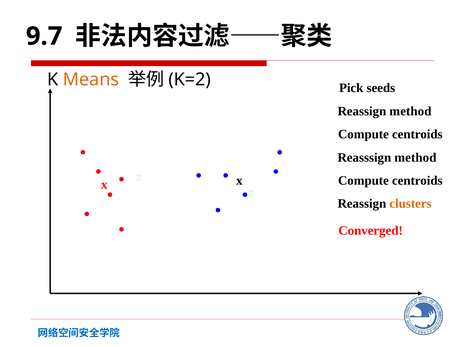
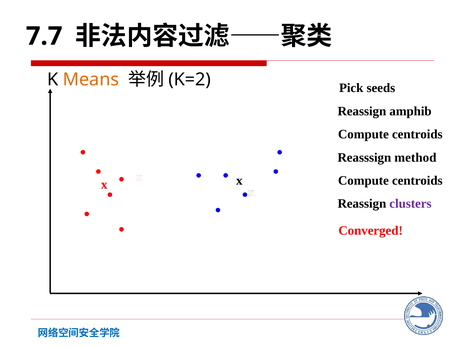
9.7: 9.7 -> 7.7
Reassign method: method -> amphib
clusters colour: orange -> purple
